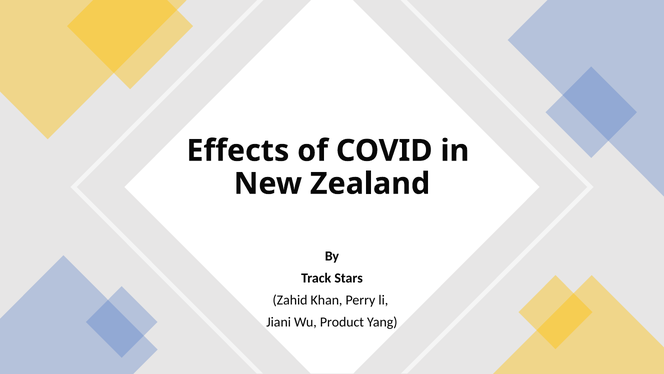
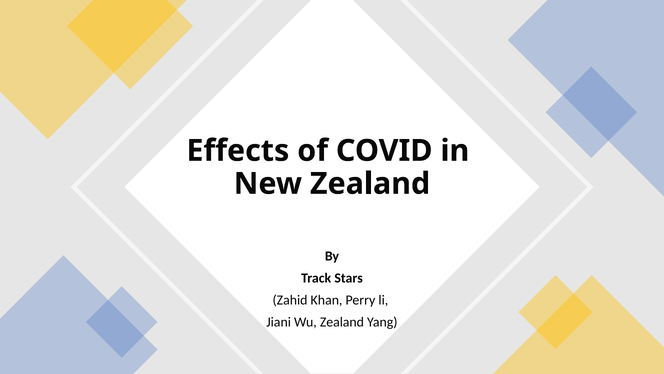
Wu Product: Product -> Zealand
